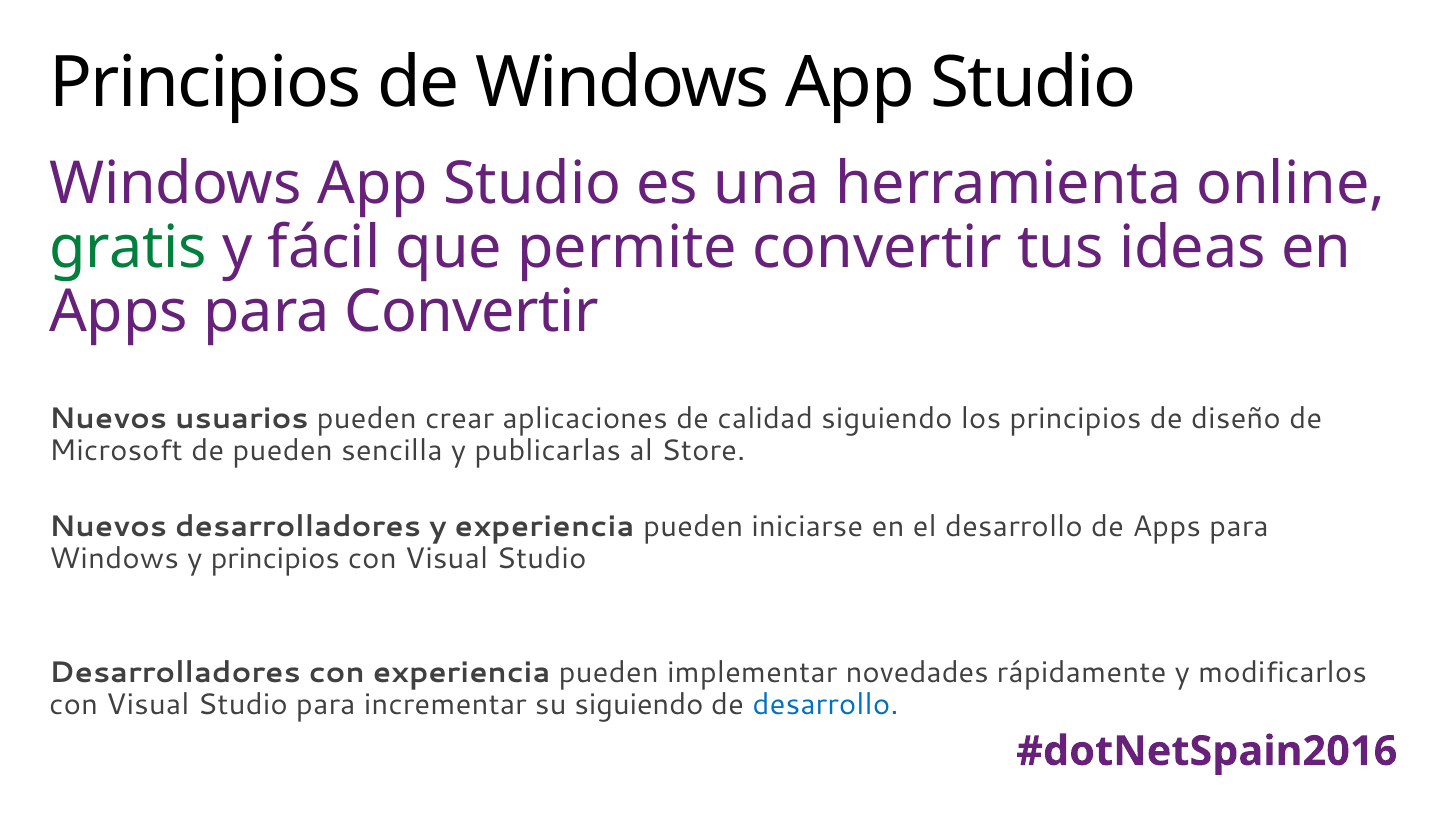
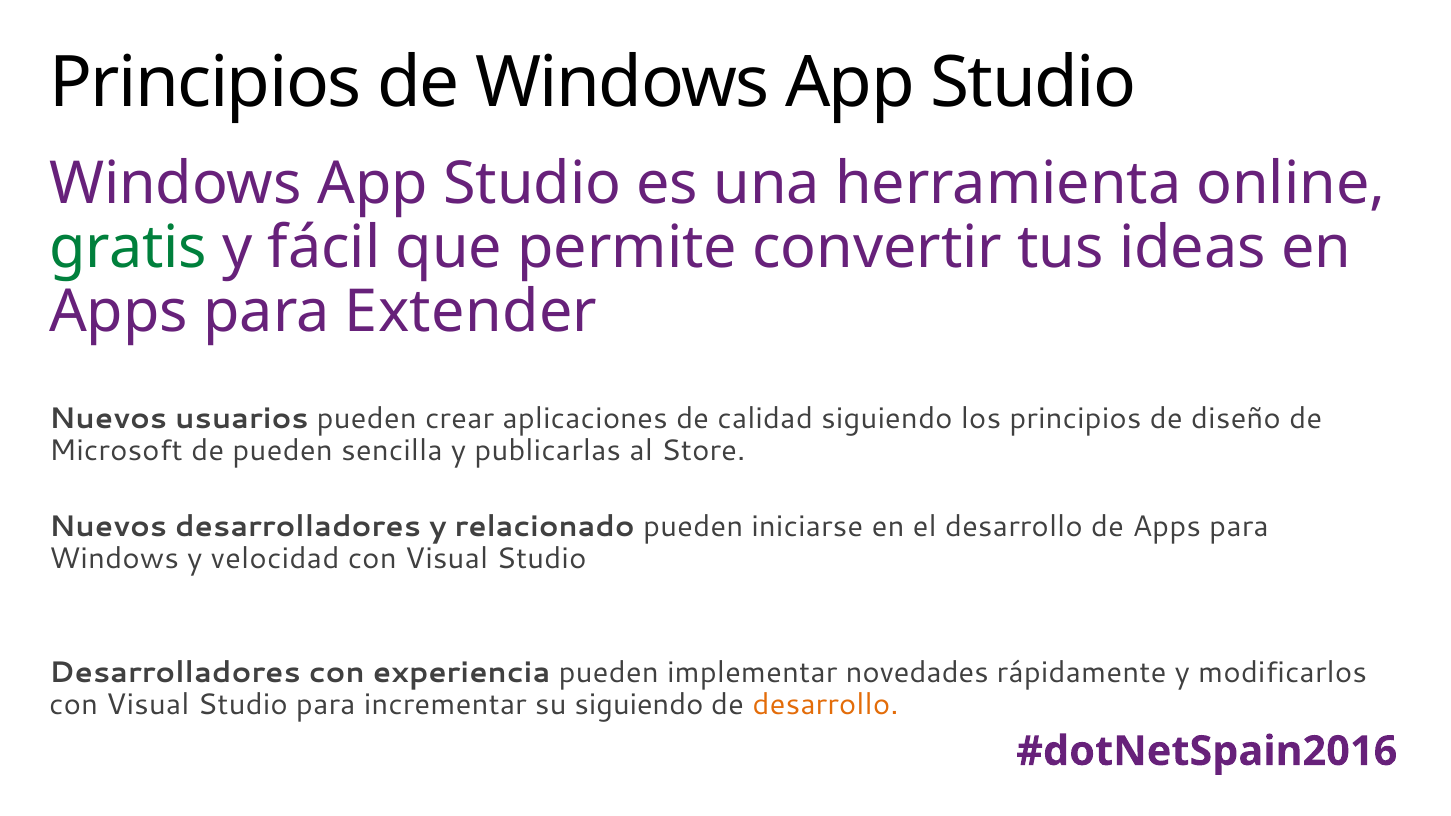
para Convertir: Convertir -> Extender
y experiencia: experiencia -> relacionado
y principios: principios -> velocidad
desarrollo at (825, 705) colour: blue -> orange
